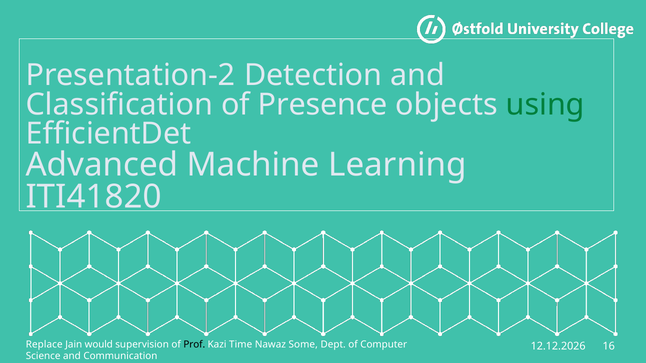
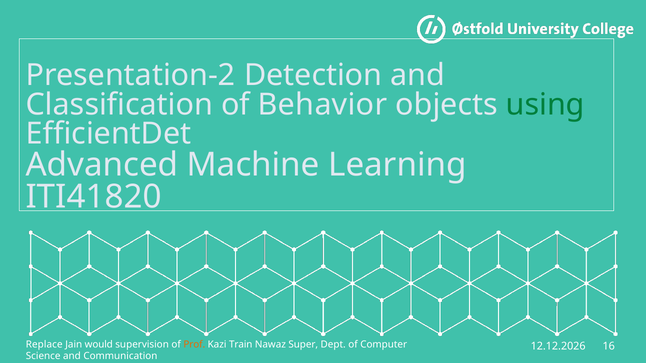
Presence: Presence -> Behavior
Prof colour: black -> orange
Time: Time -> Train
Some: Some -> Super
